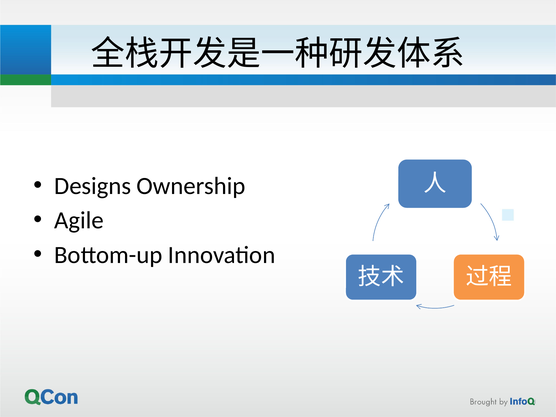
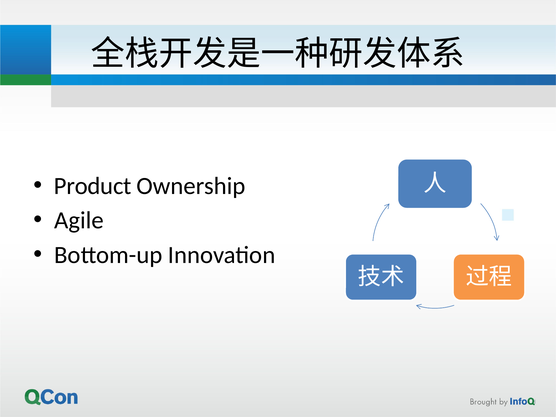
Designs: Designs -> Product
